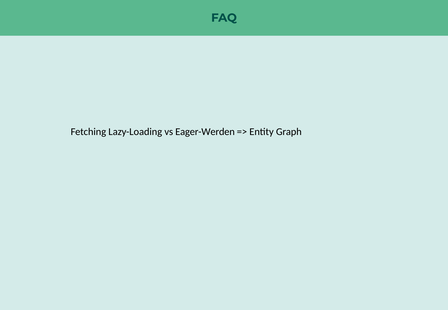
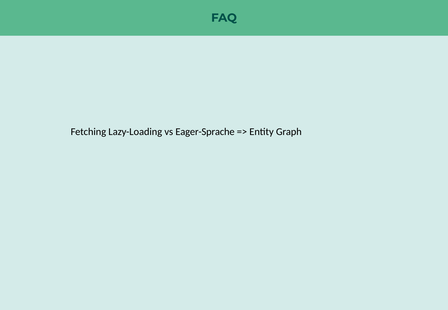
Eager-Werden: Eager-Werden -> Eager-Sprache
